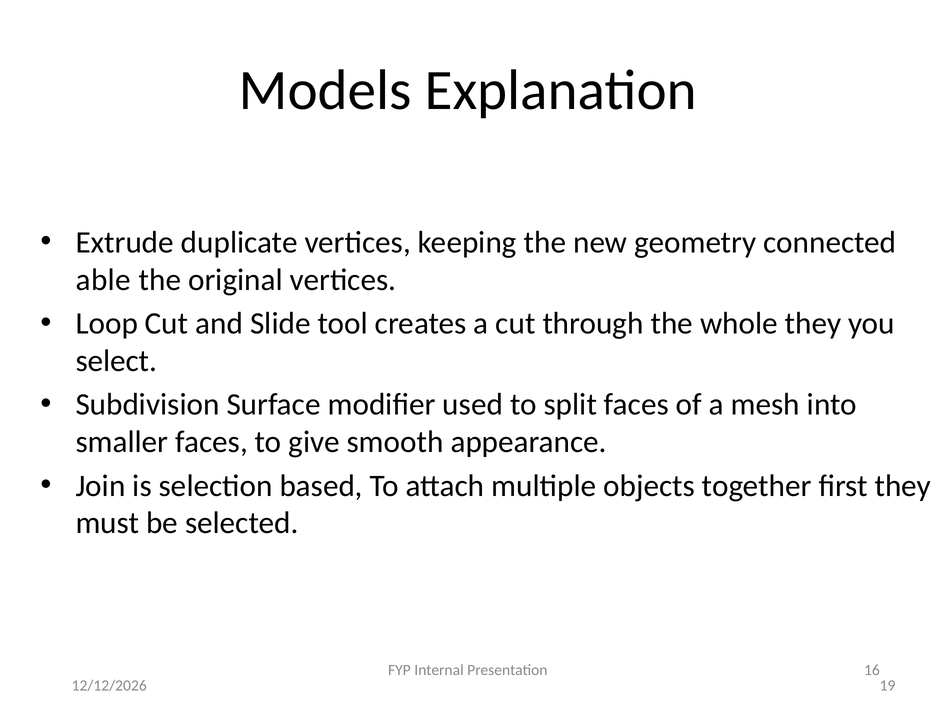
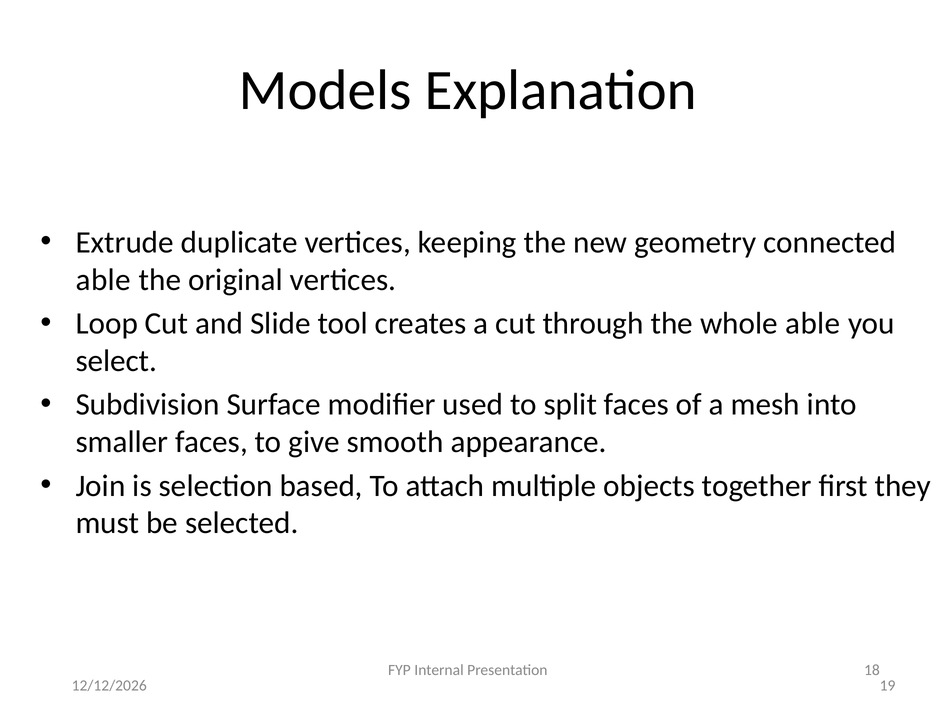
whole they: they -> able
16: 16 -> 18
